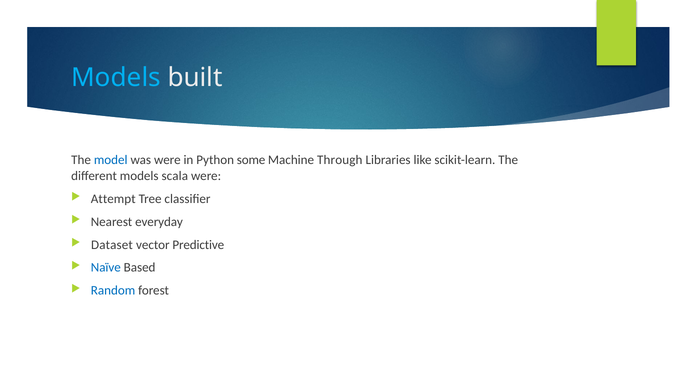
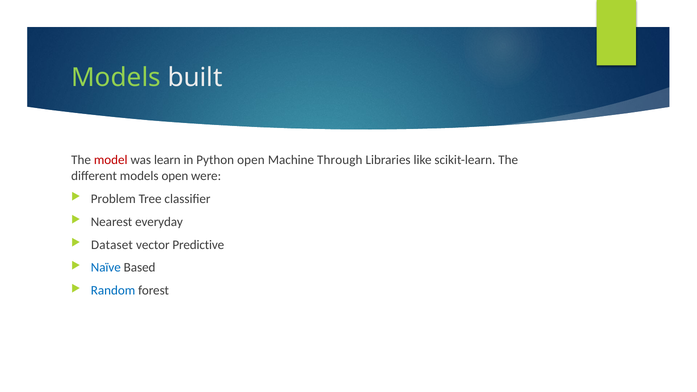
Models at (116, 78) colour: light blue -> light green
model colour: blue -> red
was were: were -> learn
Python some: some -> open
models scala: scala -> open
Attempt: Attempt -> Problem
